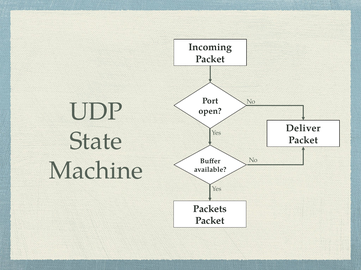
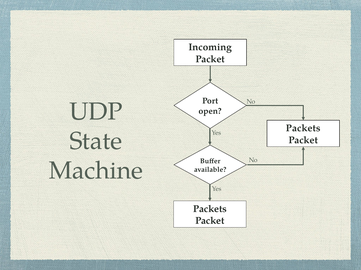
Deliver at (303, 129): Deliver -> Packets
